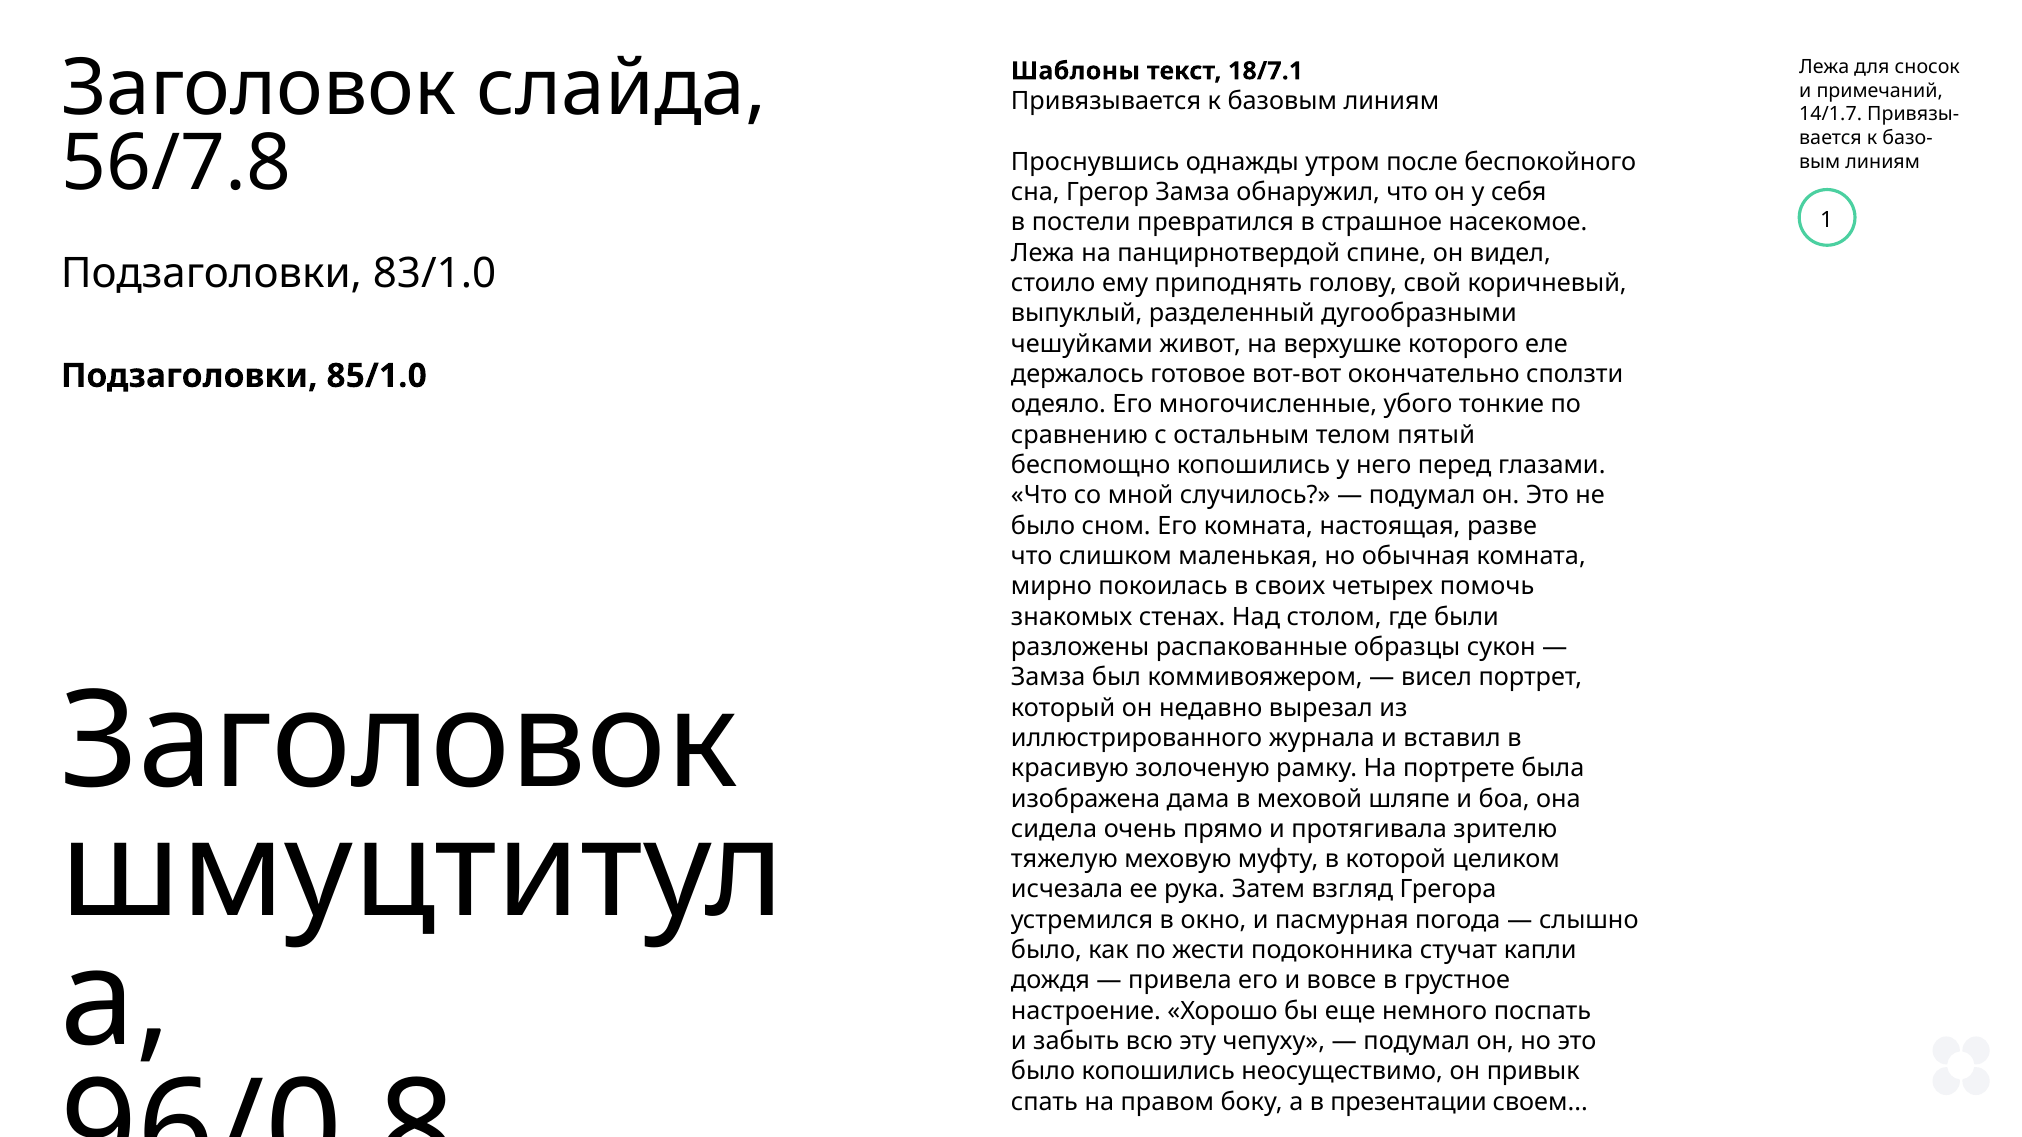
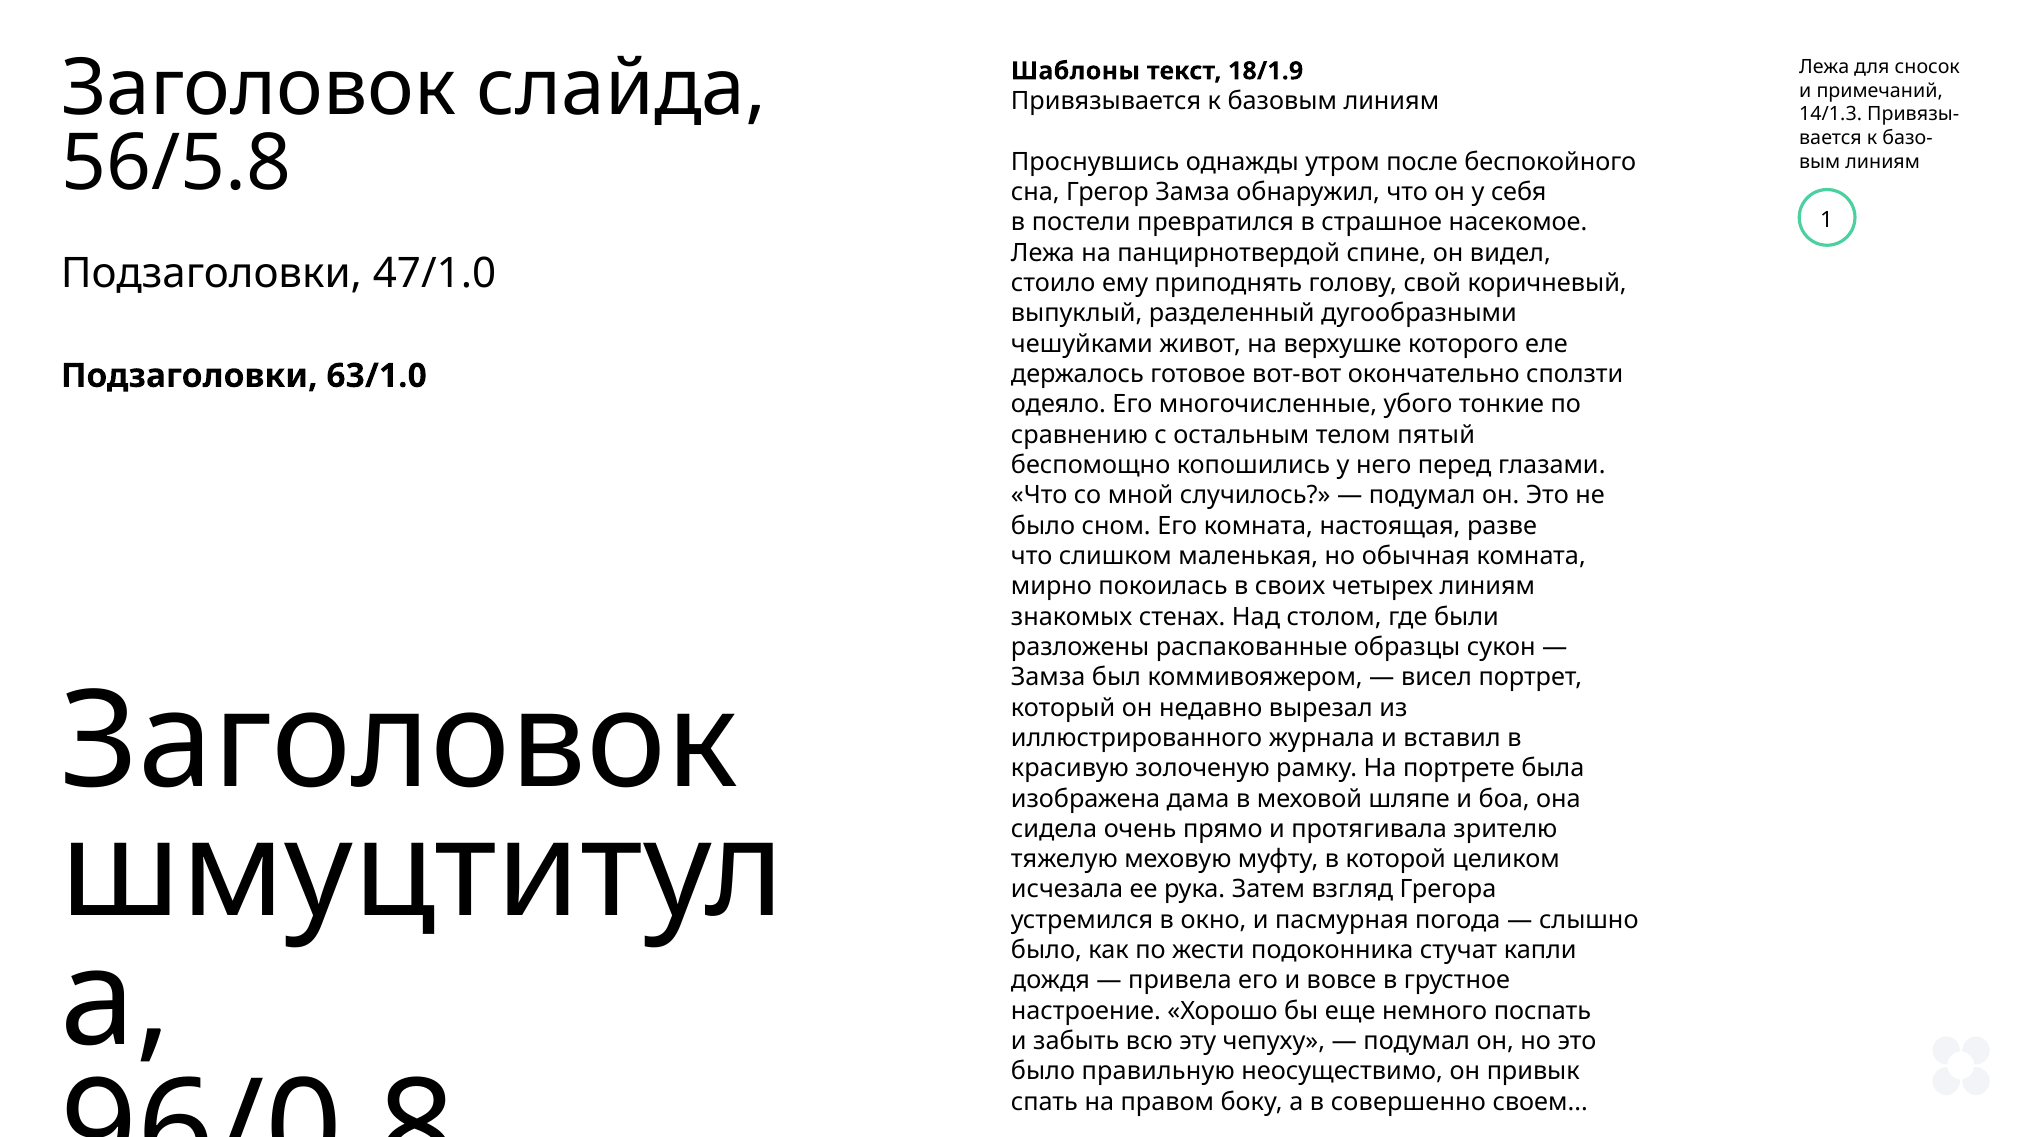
18/7.1: 18/7.1 -> 18/1.9
14/1.7: 14/1.7 -> 14/1.3
56/7.8: 56/7.8 -> 56/5.8
83/1.0: 83/1.0 -> 47/1.0
85/1.0: 85/1.0 -> 63/1.0
четырех помочь: помочь -> линиям
было копошились: копошились -> правильную
презентации: презентации -> совершенно
